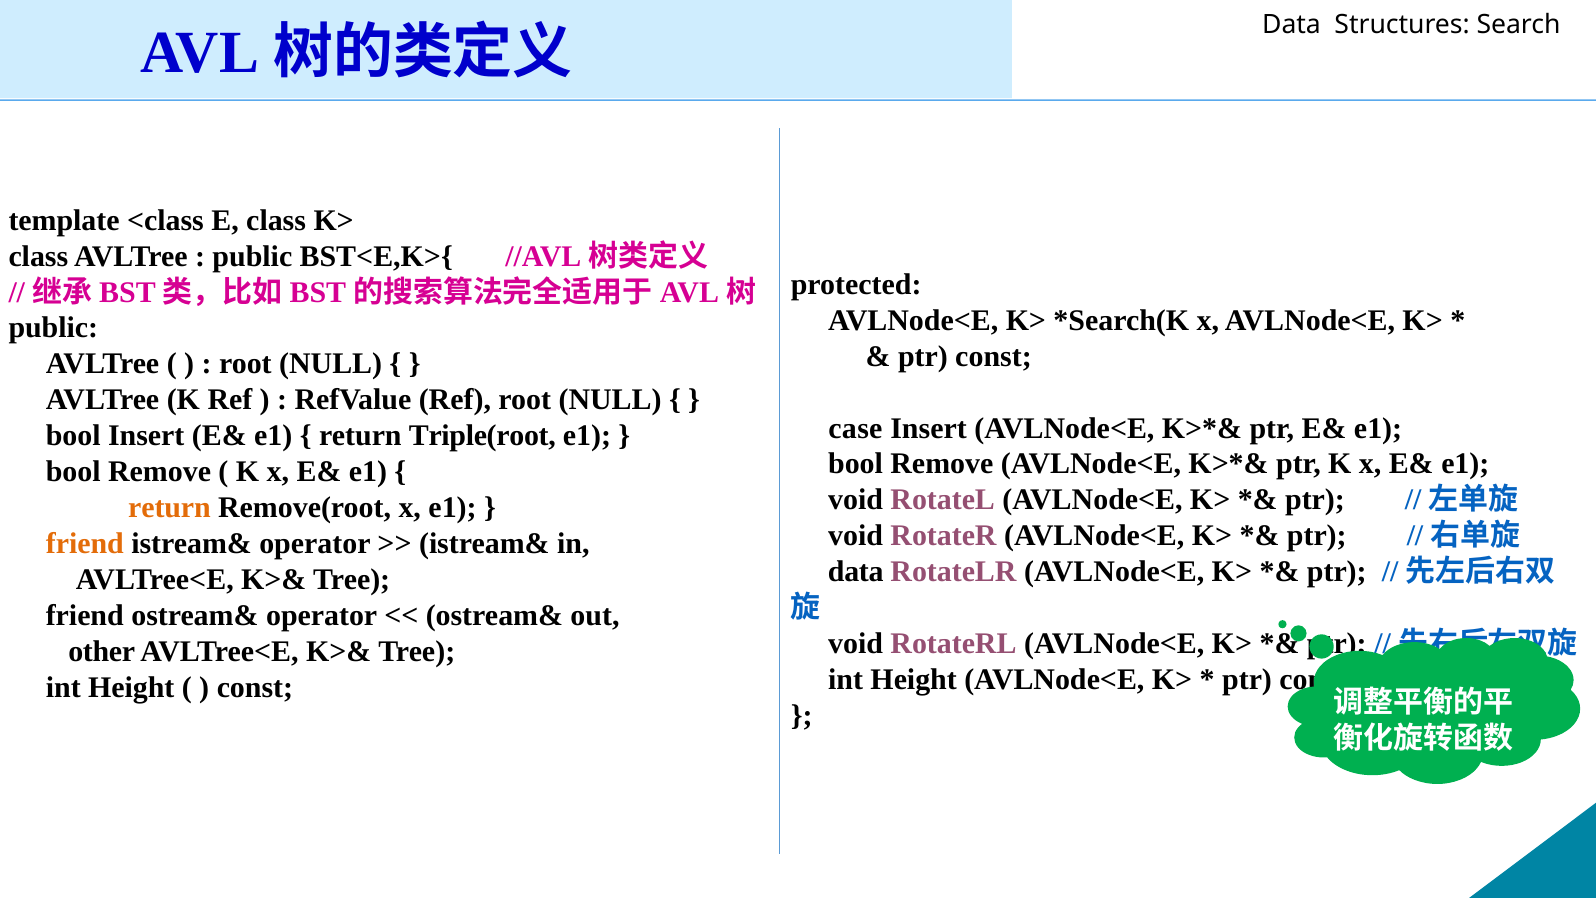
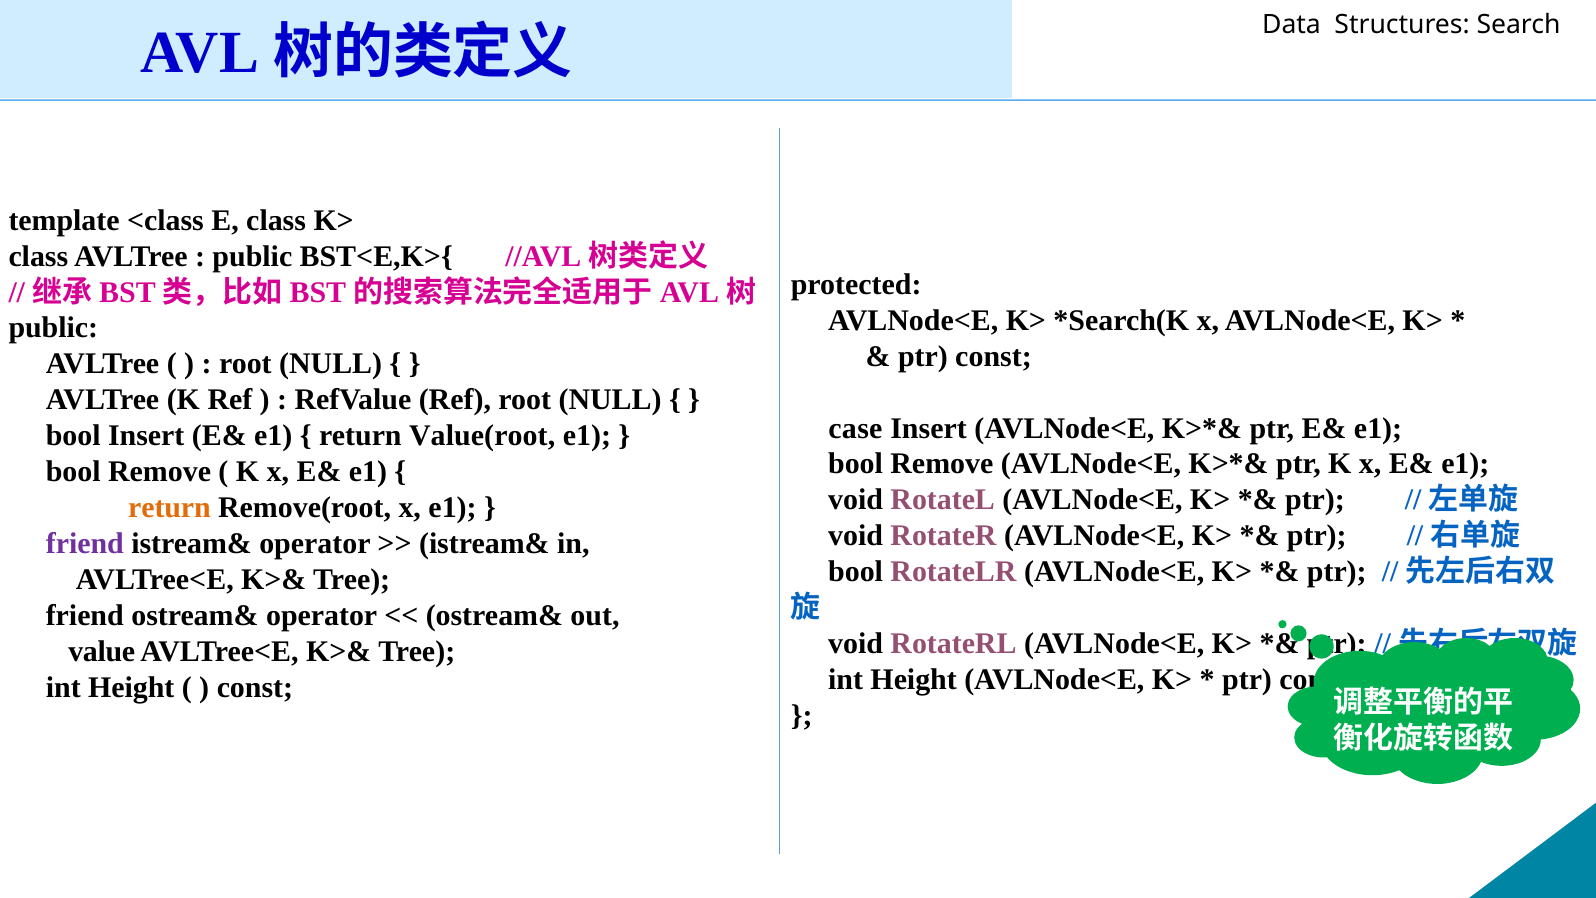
Triple(root: Triple(root -> Value(root
friend at (85, 543) colour: orange -> purple
data at (856, 572): data -> bool
other: other -> value
